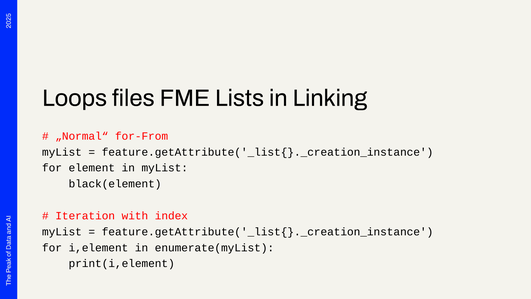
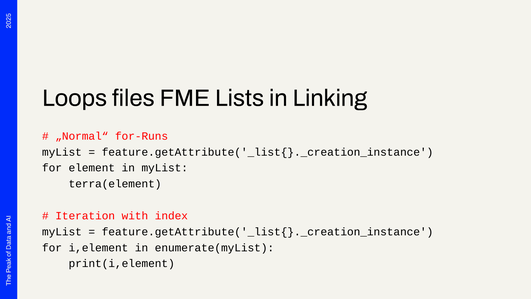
for-From: for-From -> for-Runs
black(element: black(element -> terra(element
